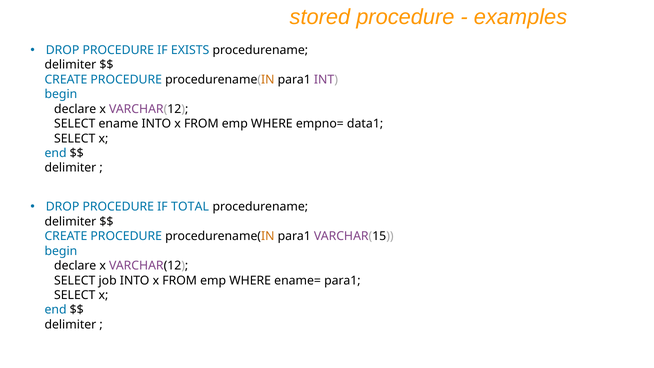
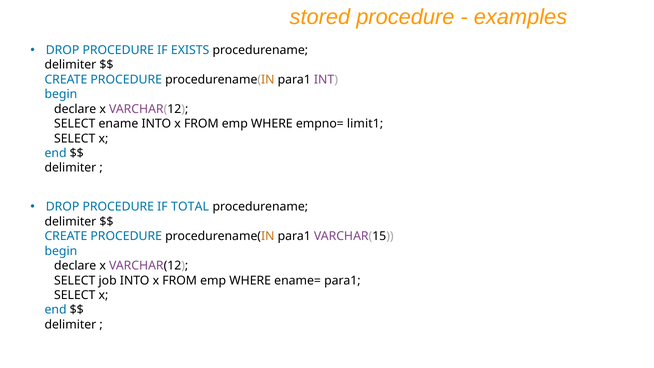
data1: data1 -> limit1
